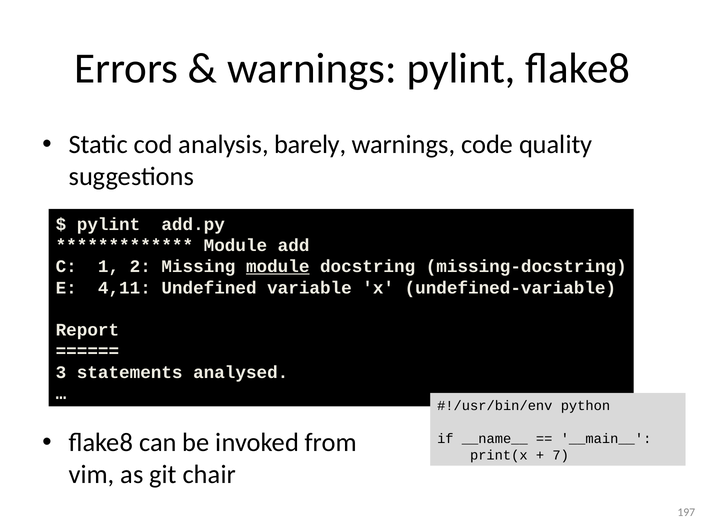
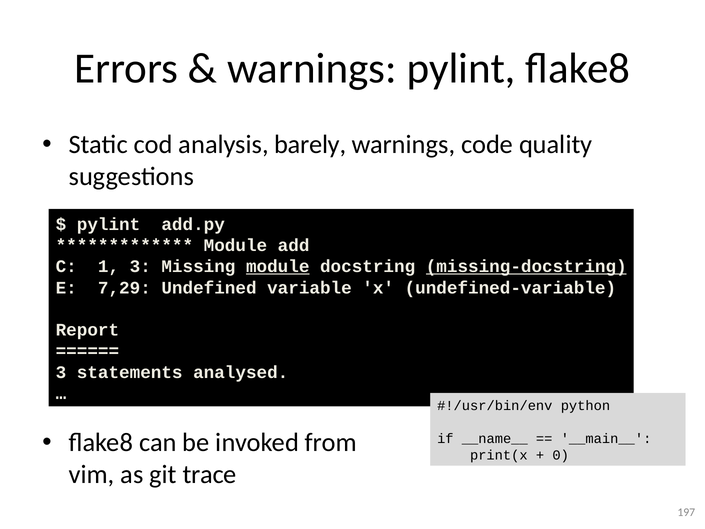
1 2: 2 -> 3
missing-docstring underline: none -> present
4,11: 4,11 -> 7,29
7: 7 -> 0
chair: chair -> trace
